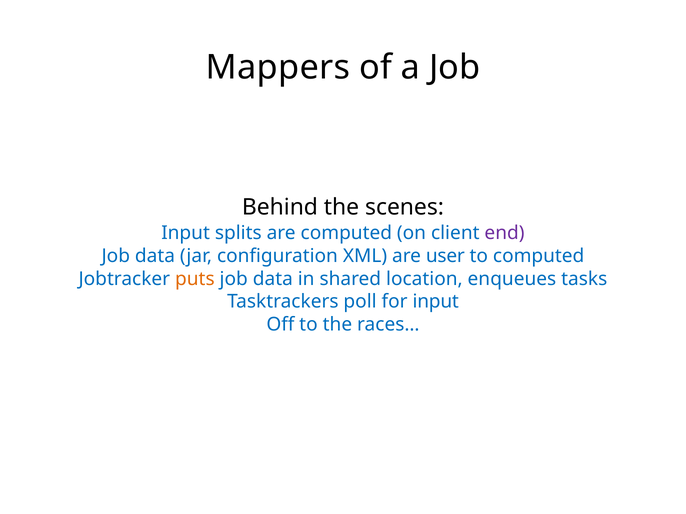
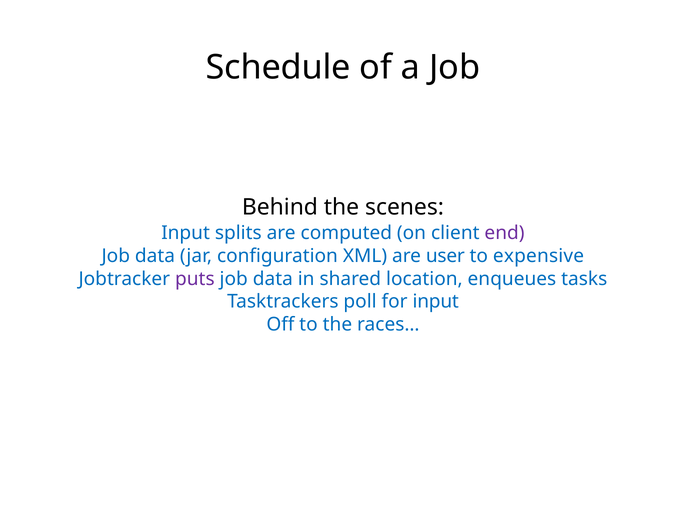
Mappers: Mappers -> Schedule
to computed: computed -> expensive
puts colour: orange -> purple
